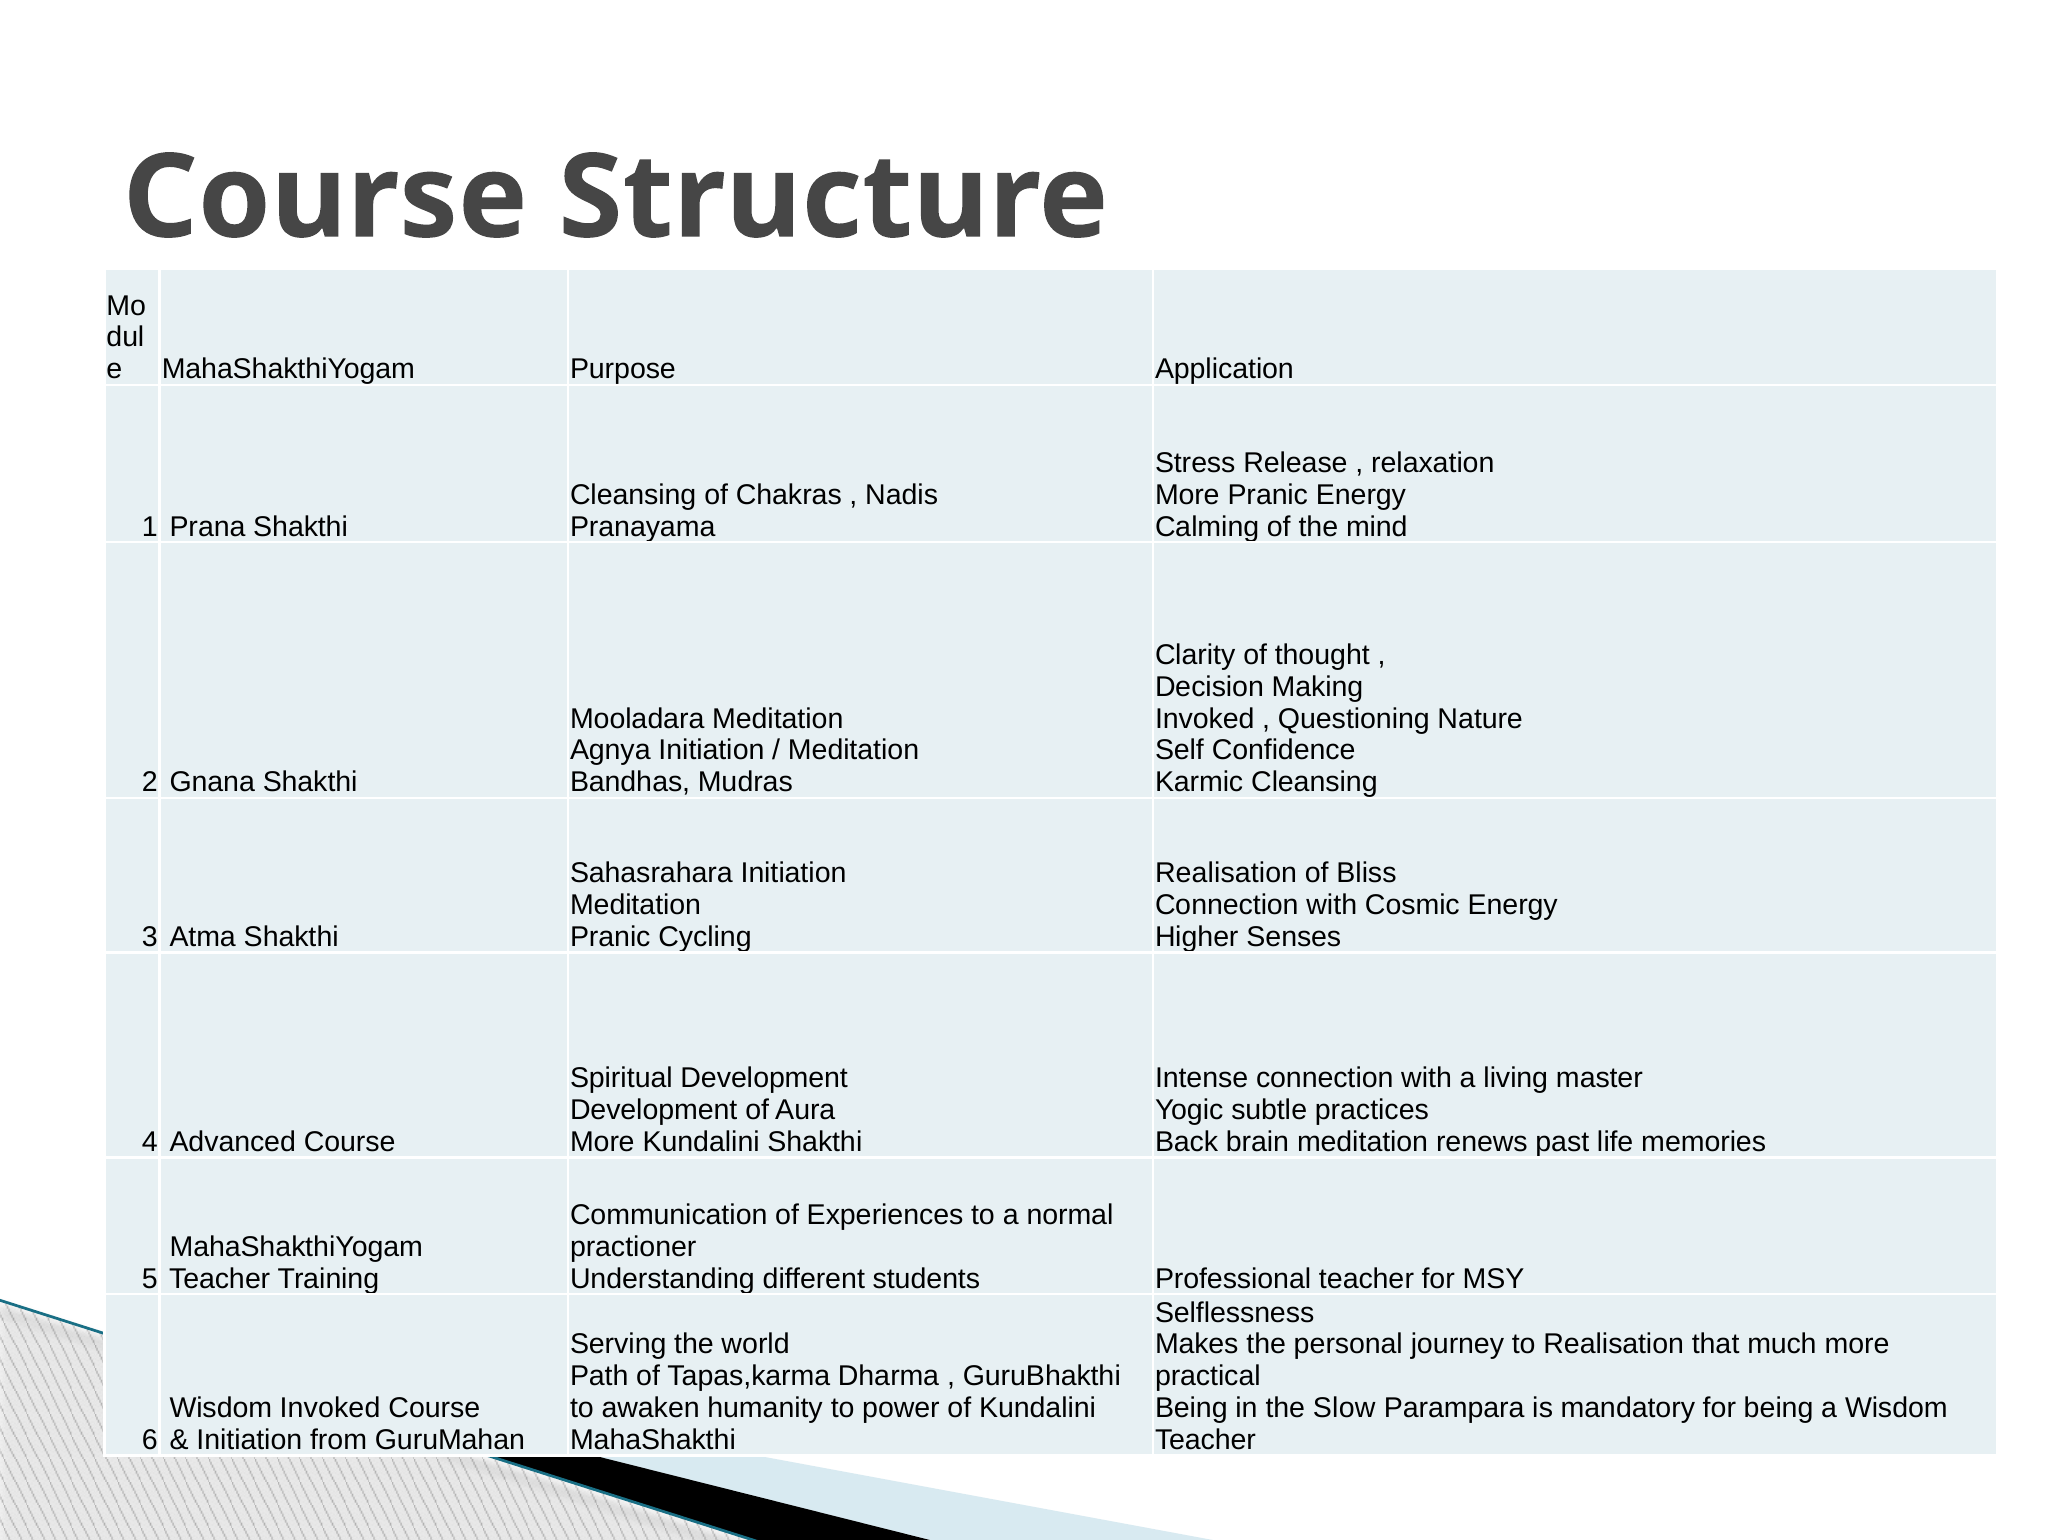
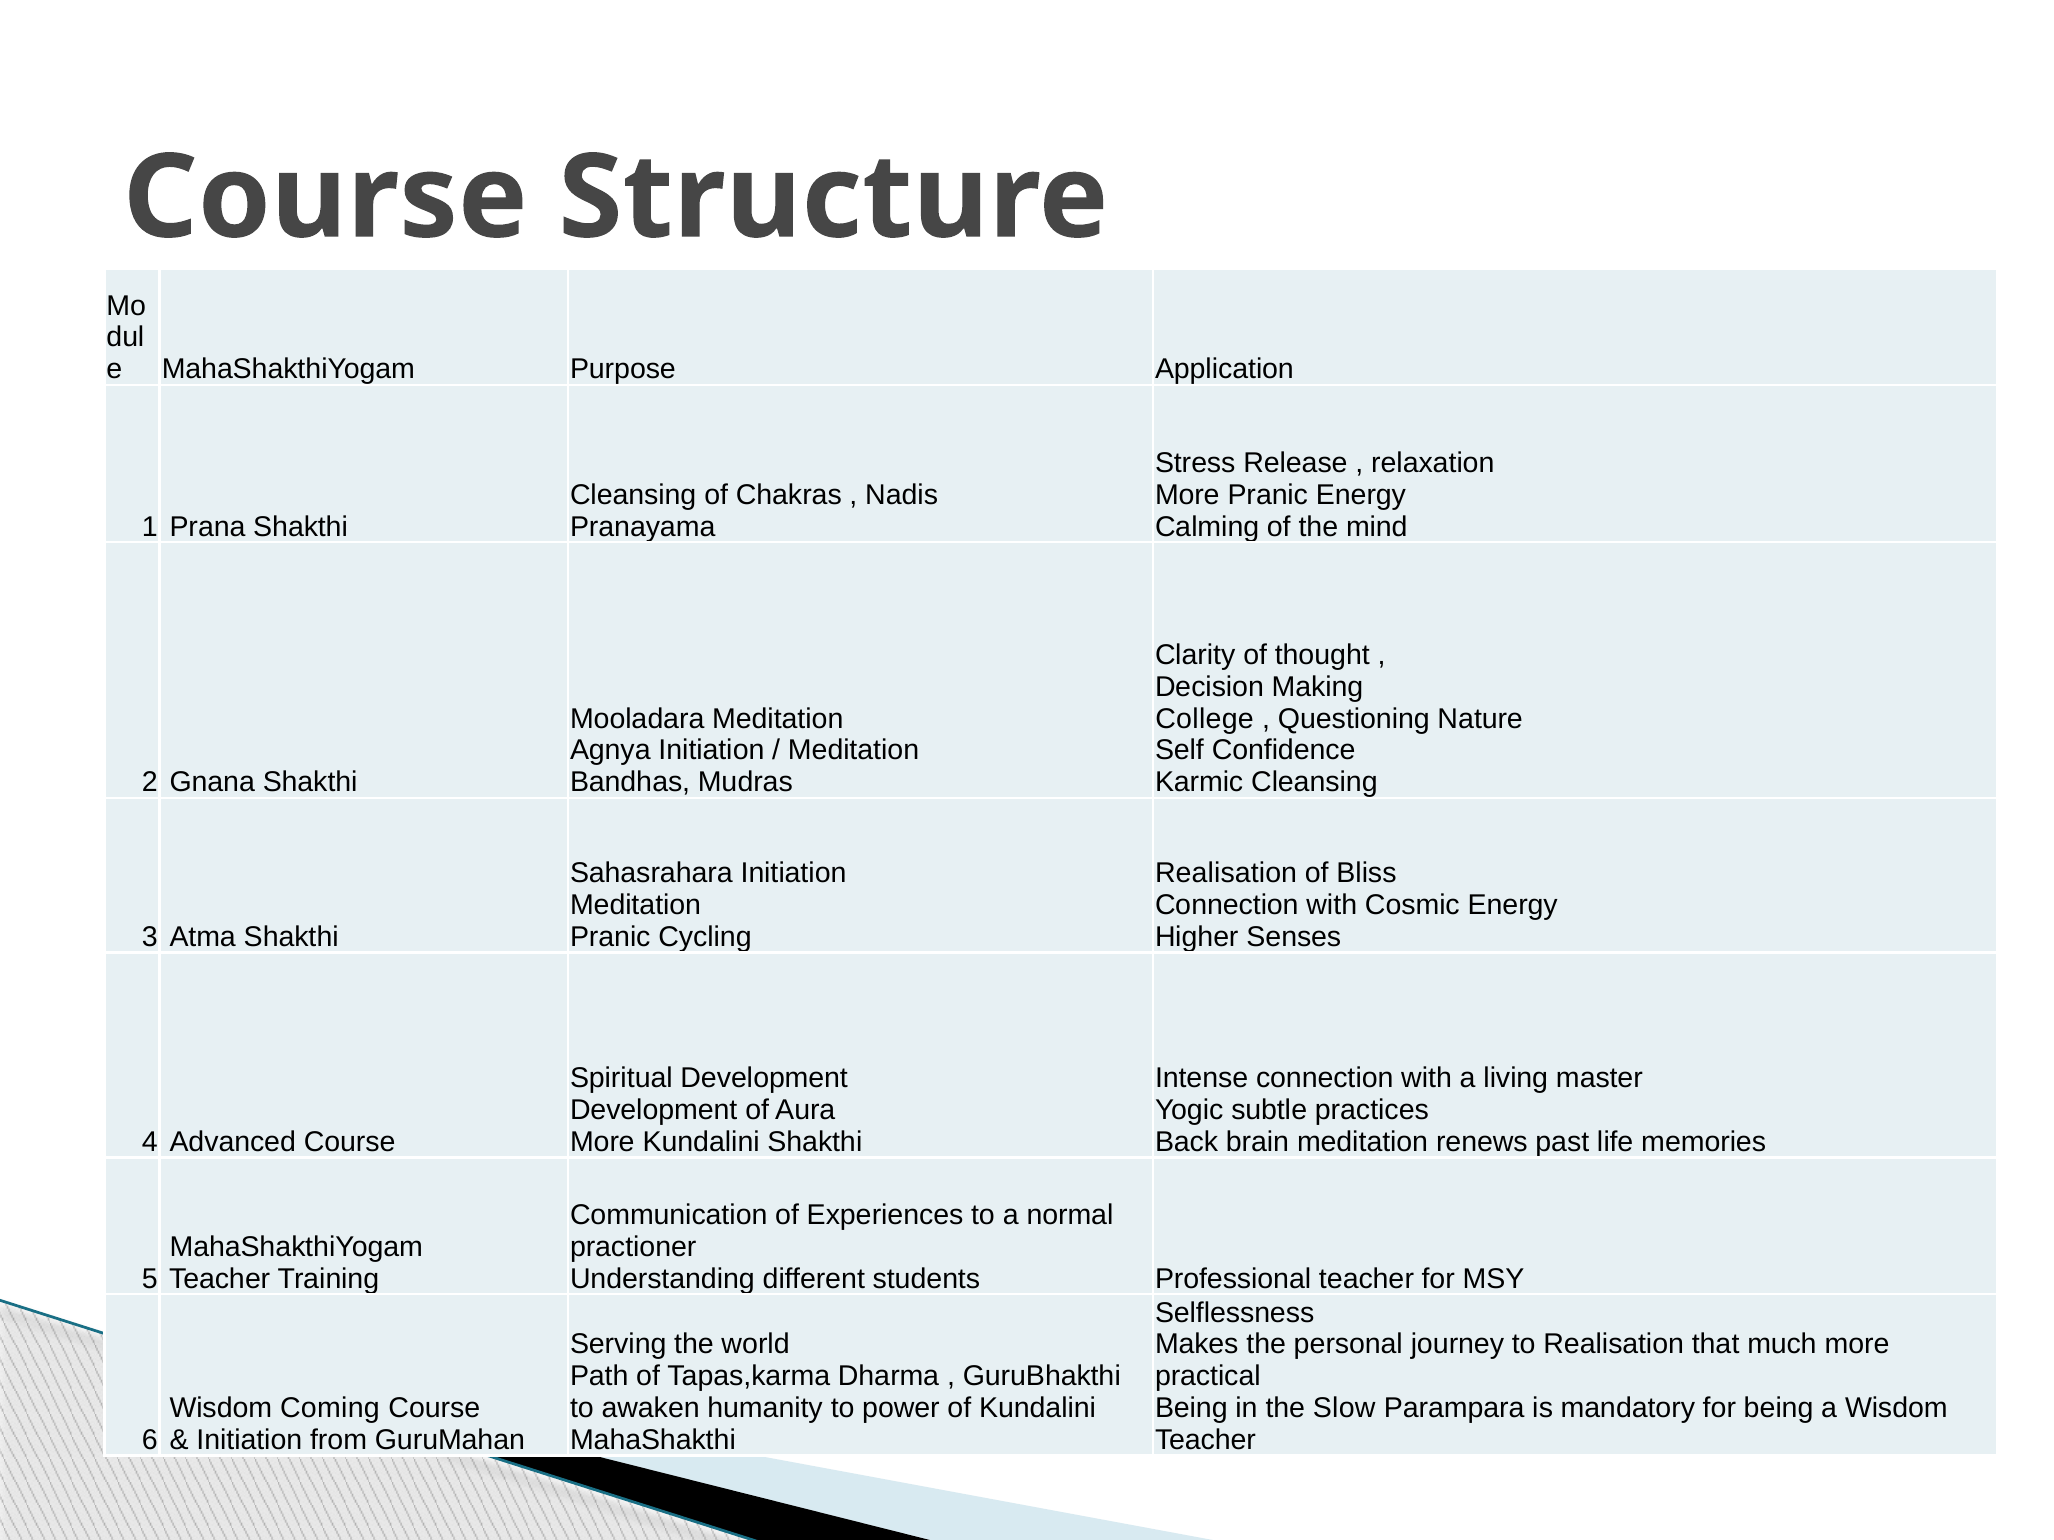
Invoked at (1205, 719): Invoked -> College
Wisdom Invoked: Invoked -> Coming
